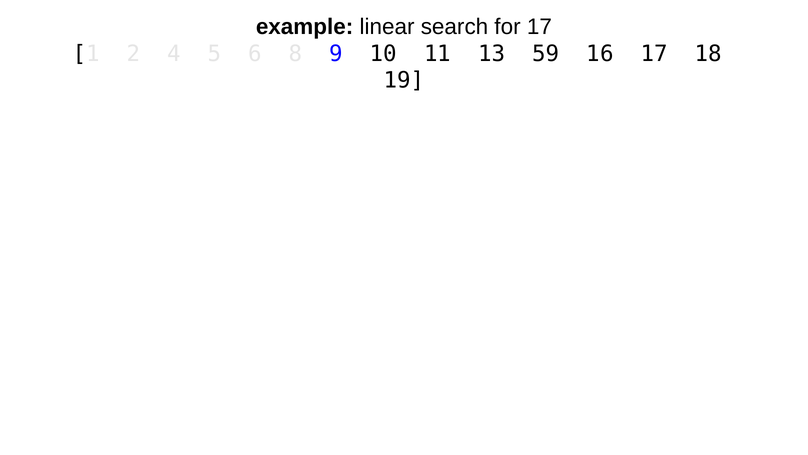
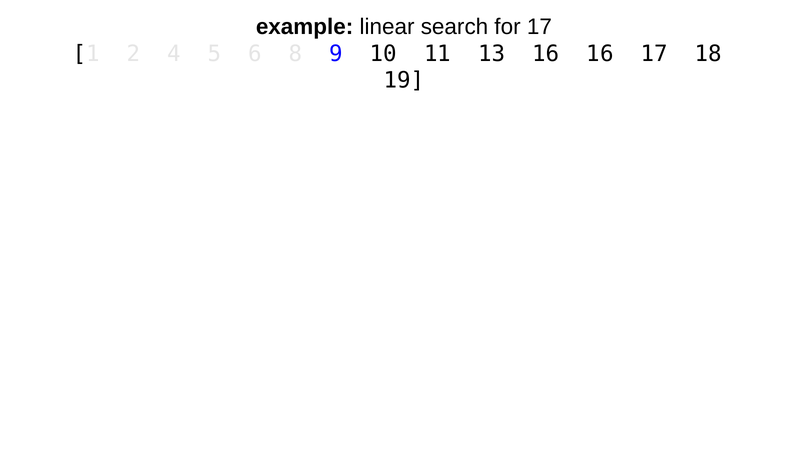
13 59: 59 -> 16
